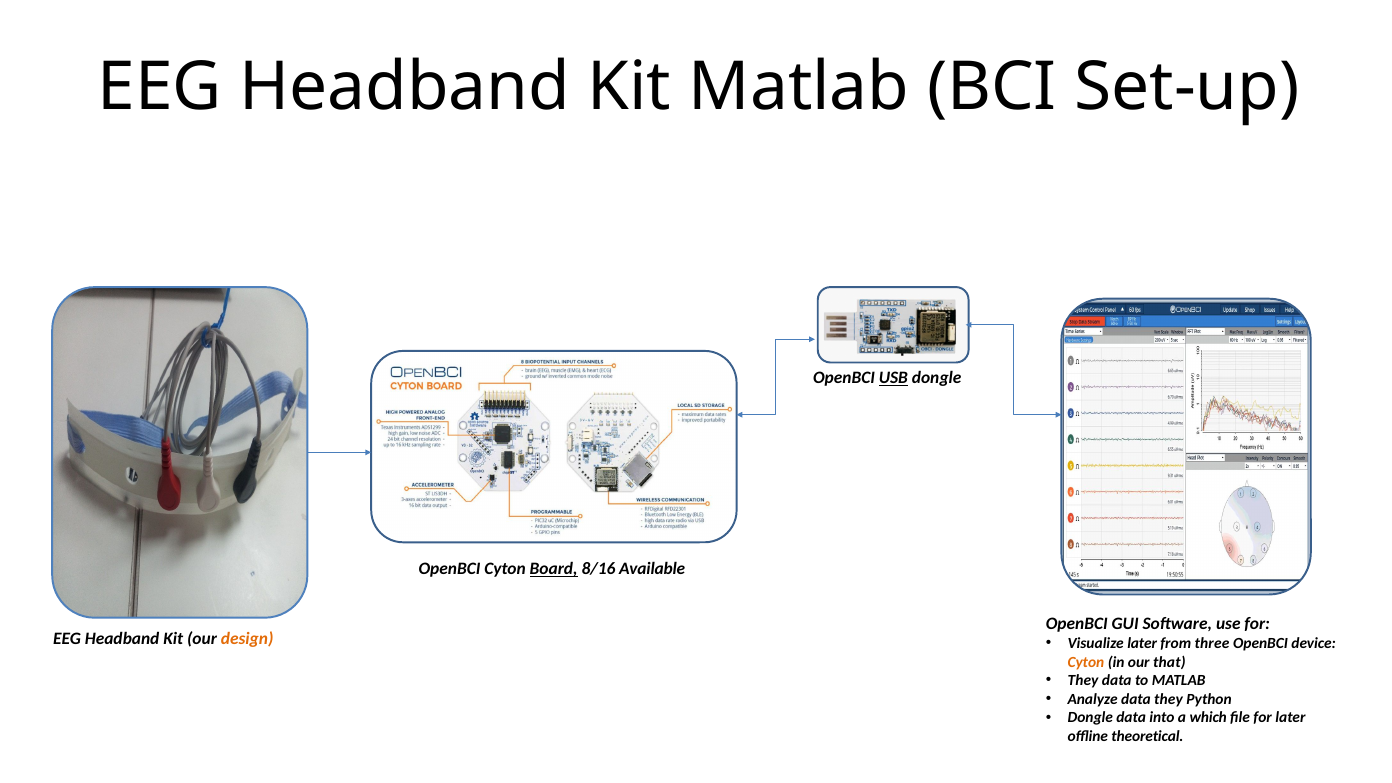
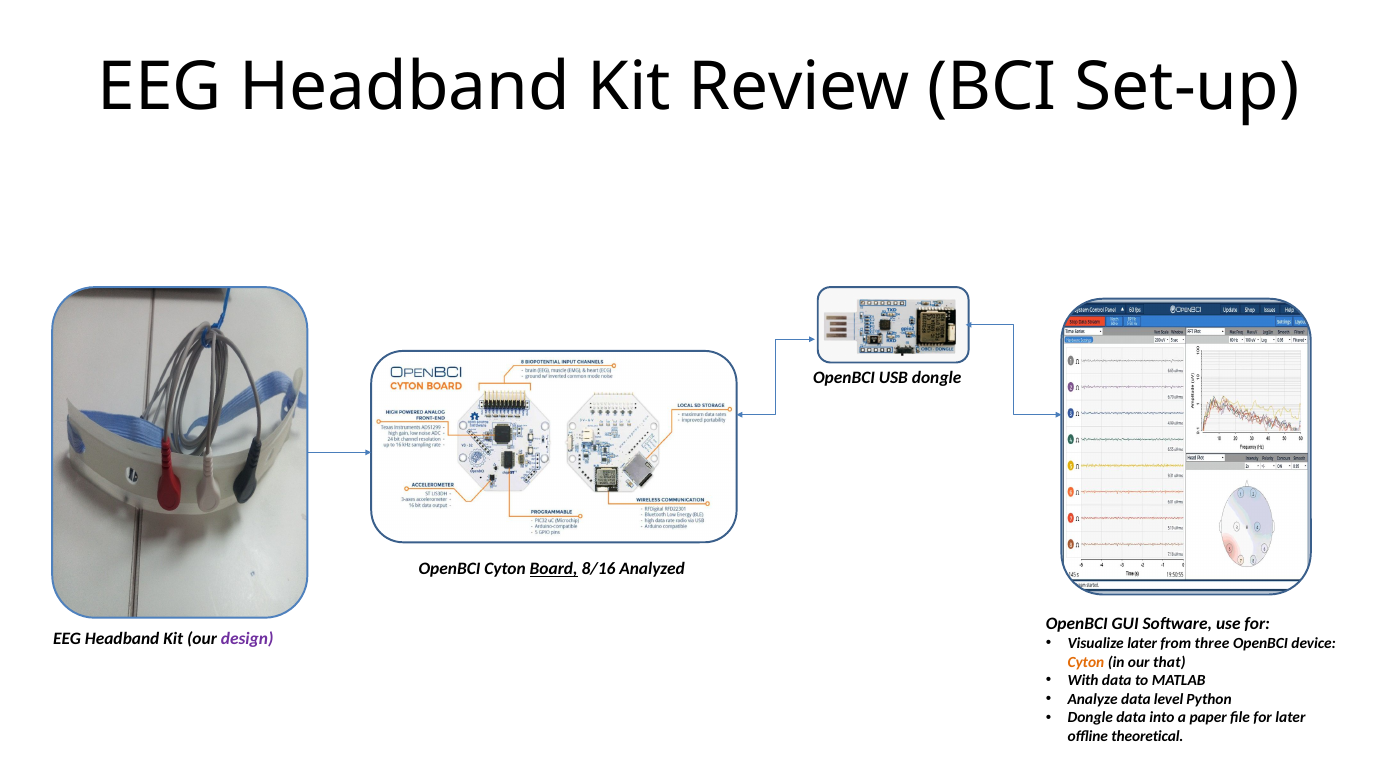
Kit Matlab: Matlab -> Review
USB underline: present -> none
Available: Available -> Analyzed
design colour: orange -> purple
They at (1083, 681): They -> With
data they: they -> level
which: which -> paper
